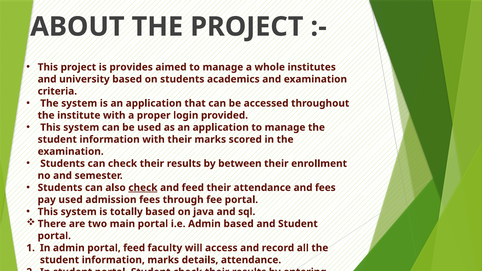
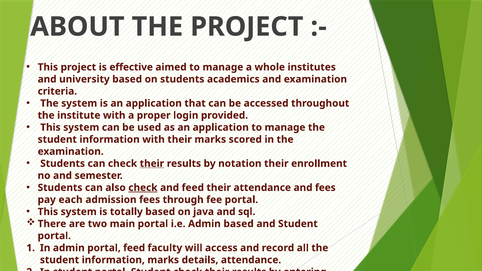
provides: provides -> effective
their at (152, 164) underline: none -> present
between: between -> notation
pay used: used -> each
